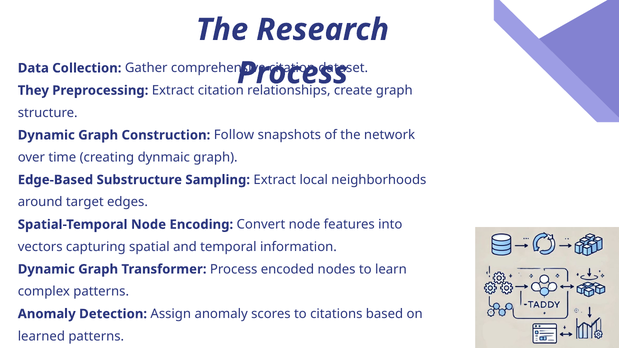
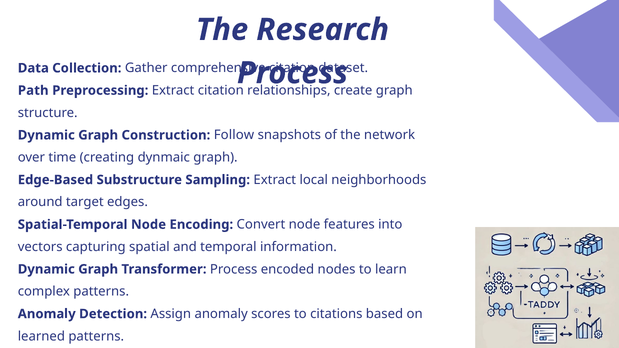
They: They -> Path
